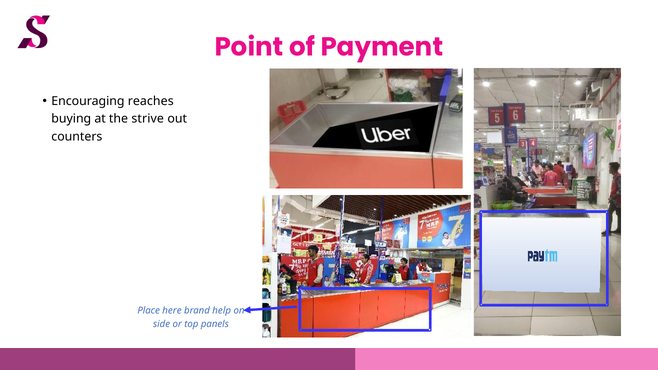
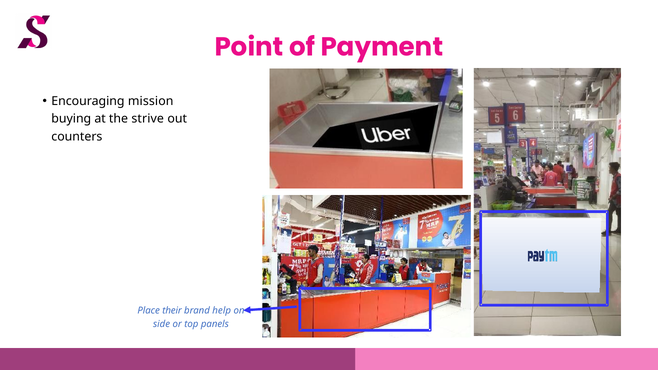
reaches: reaches -> mission
here: here -> their
